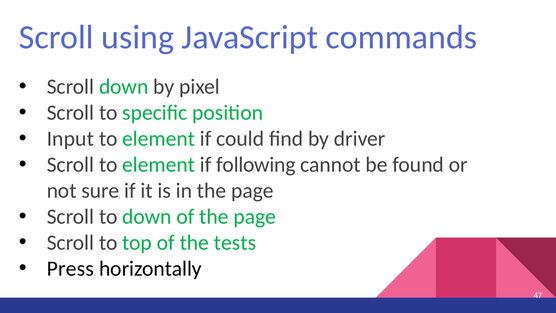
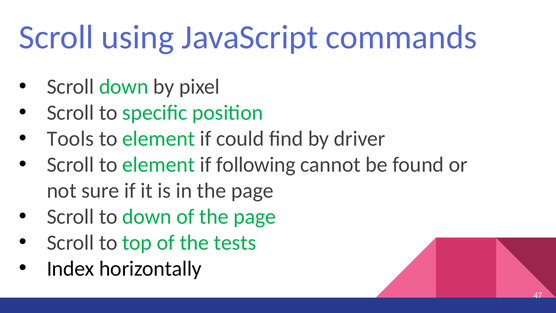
Input: Input -> Tools
Press: Press -> Index
